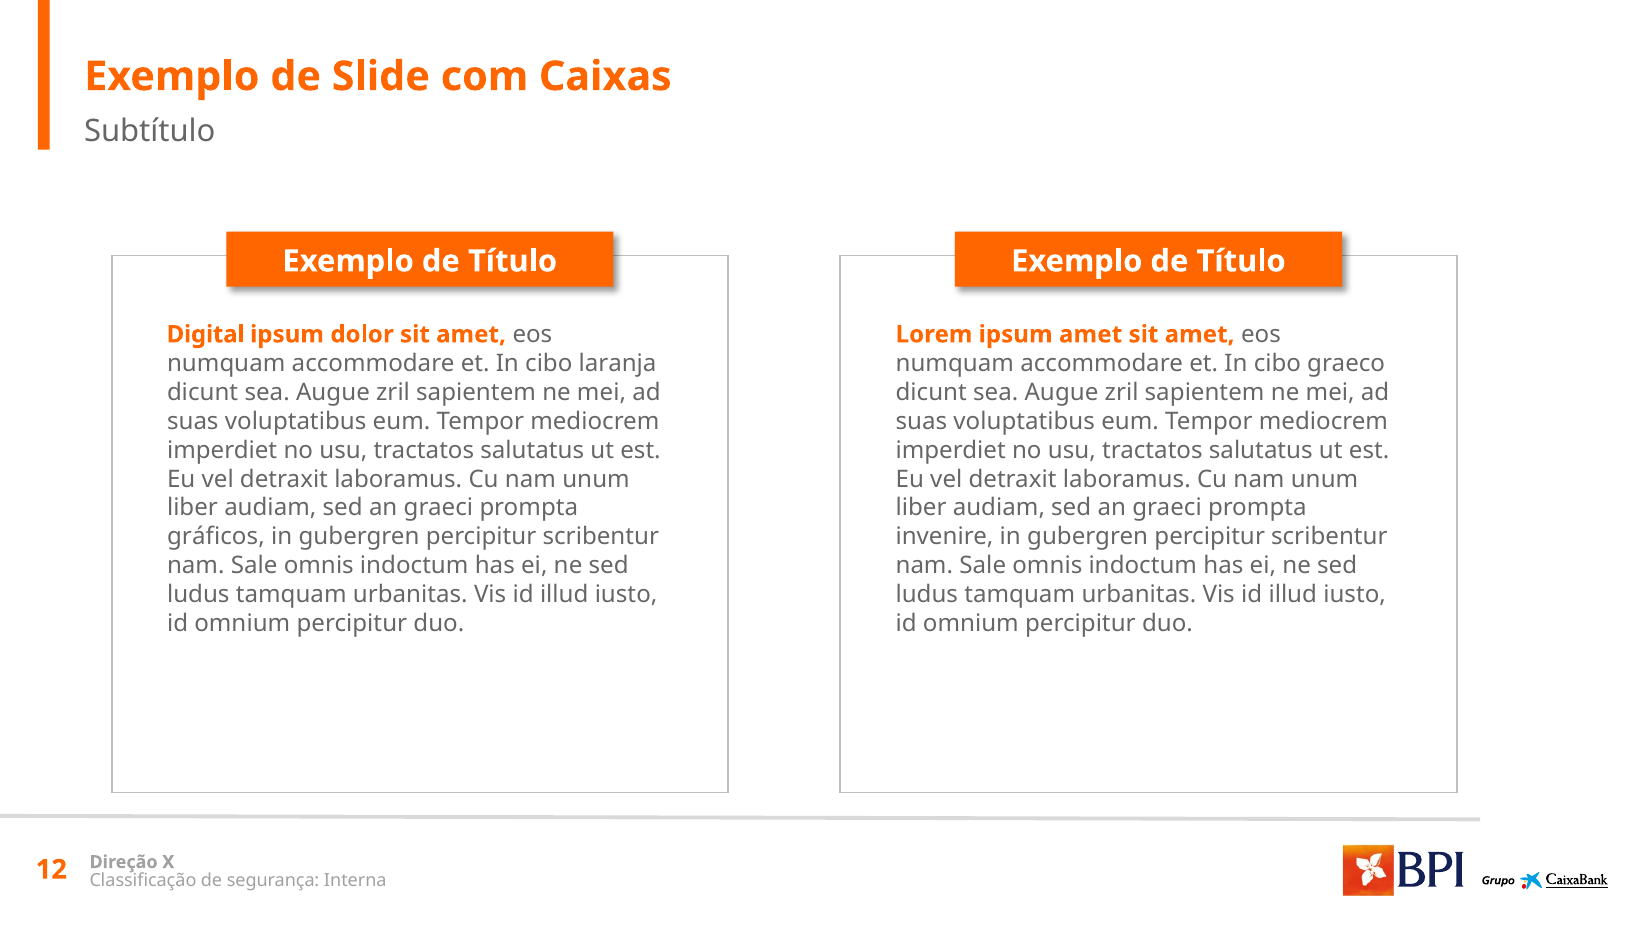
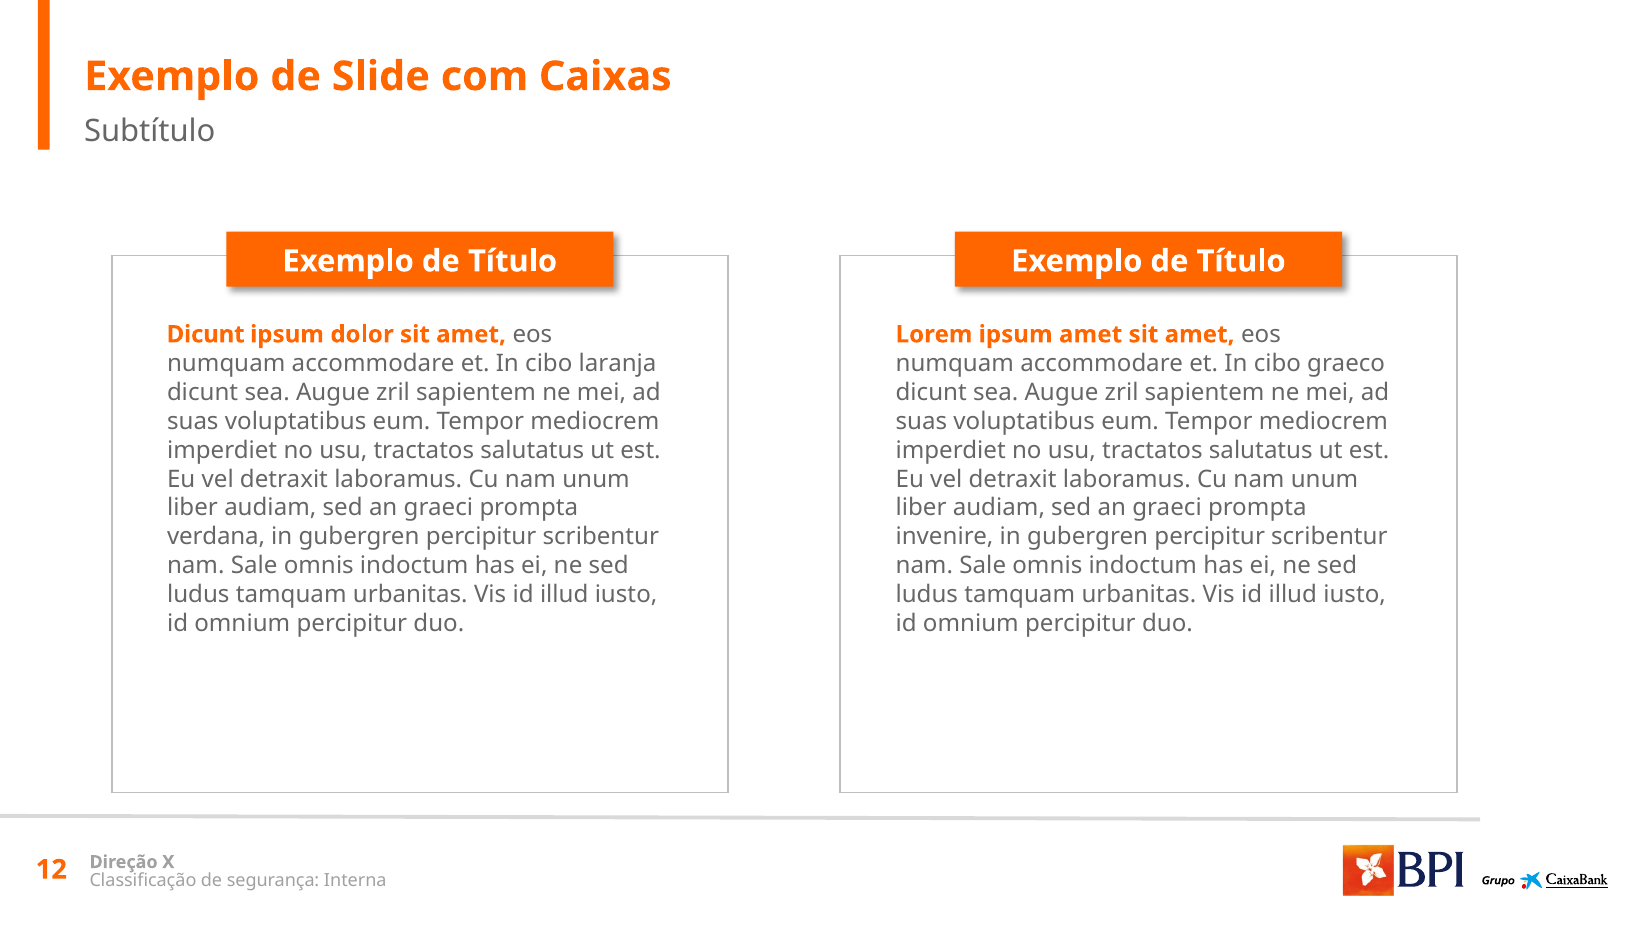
Digital at (206, 335): Digital -> Dicunt
gráficos: gráficos -> verdana
